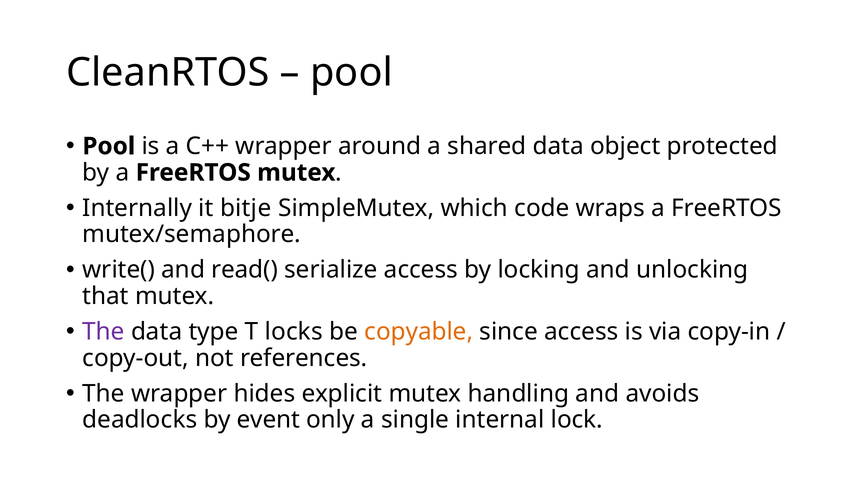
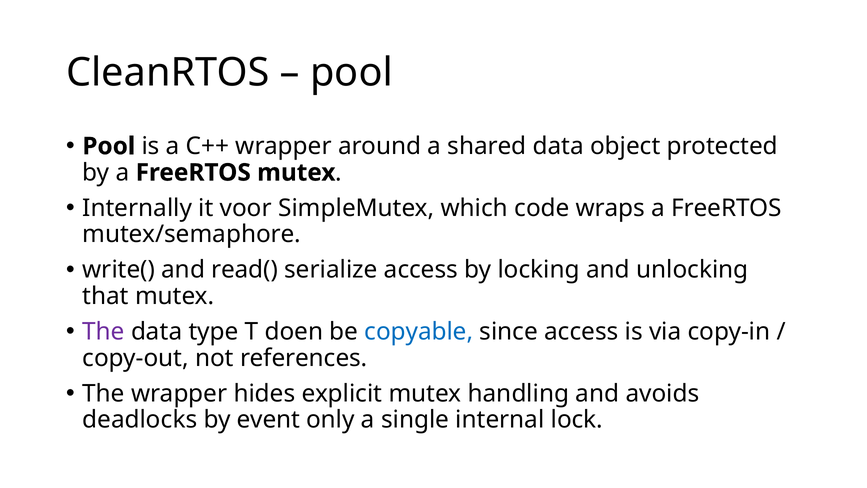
bitje: bitje -> voor
locks: locks -> doen
copyable colour: orange -> blue
